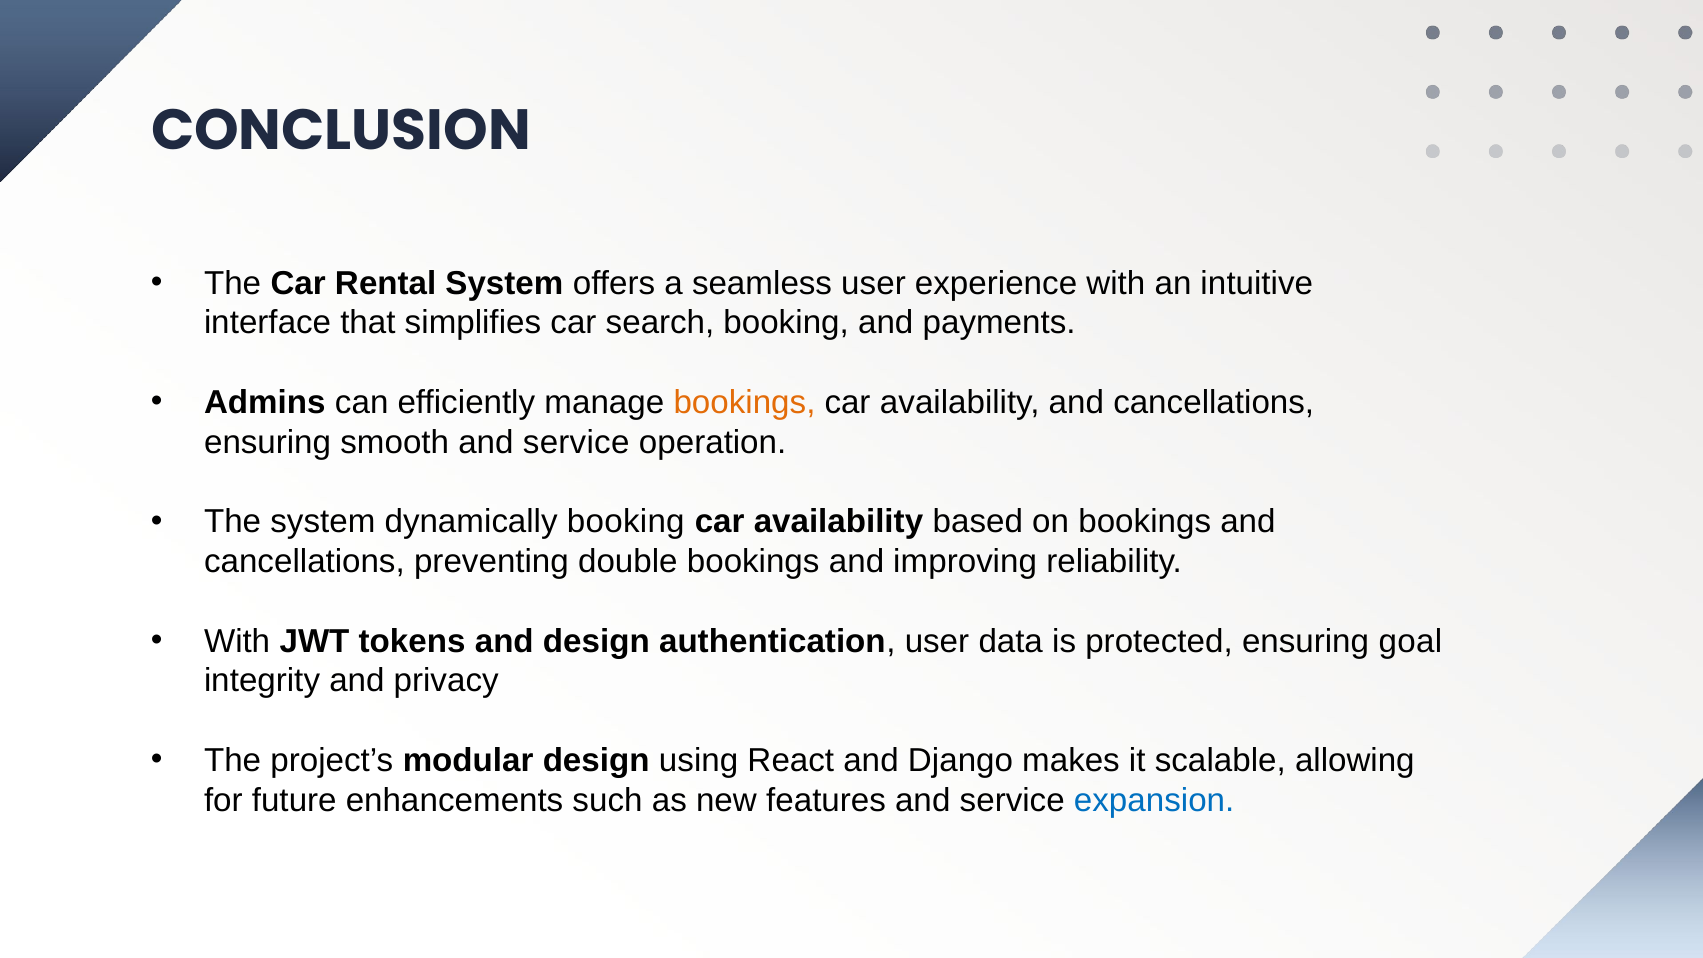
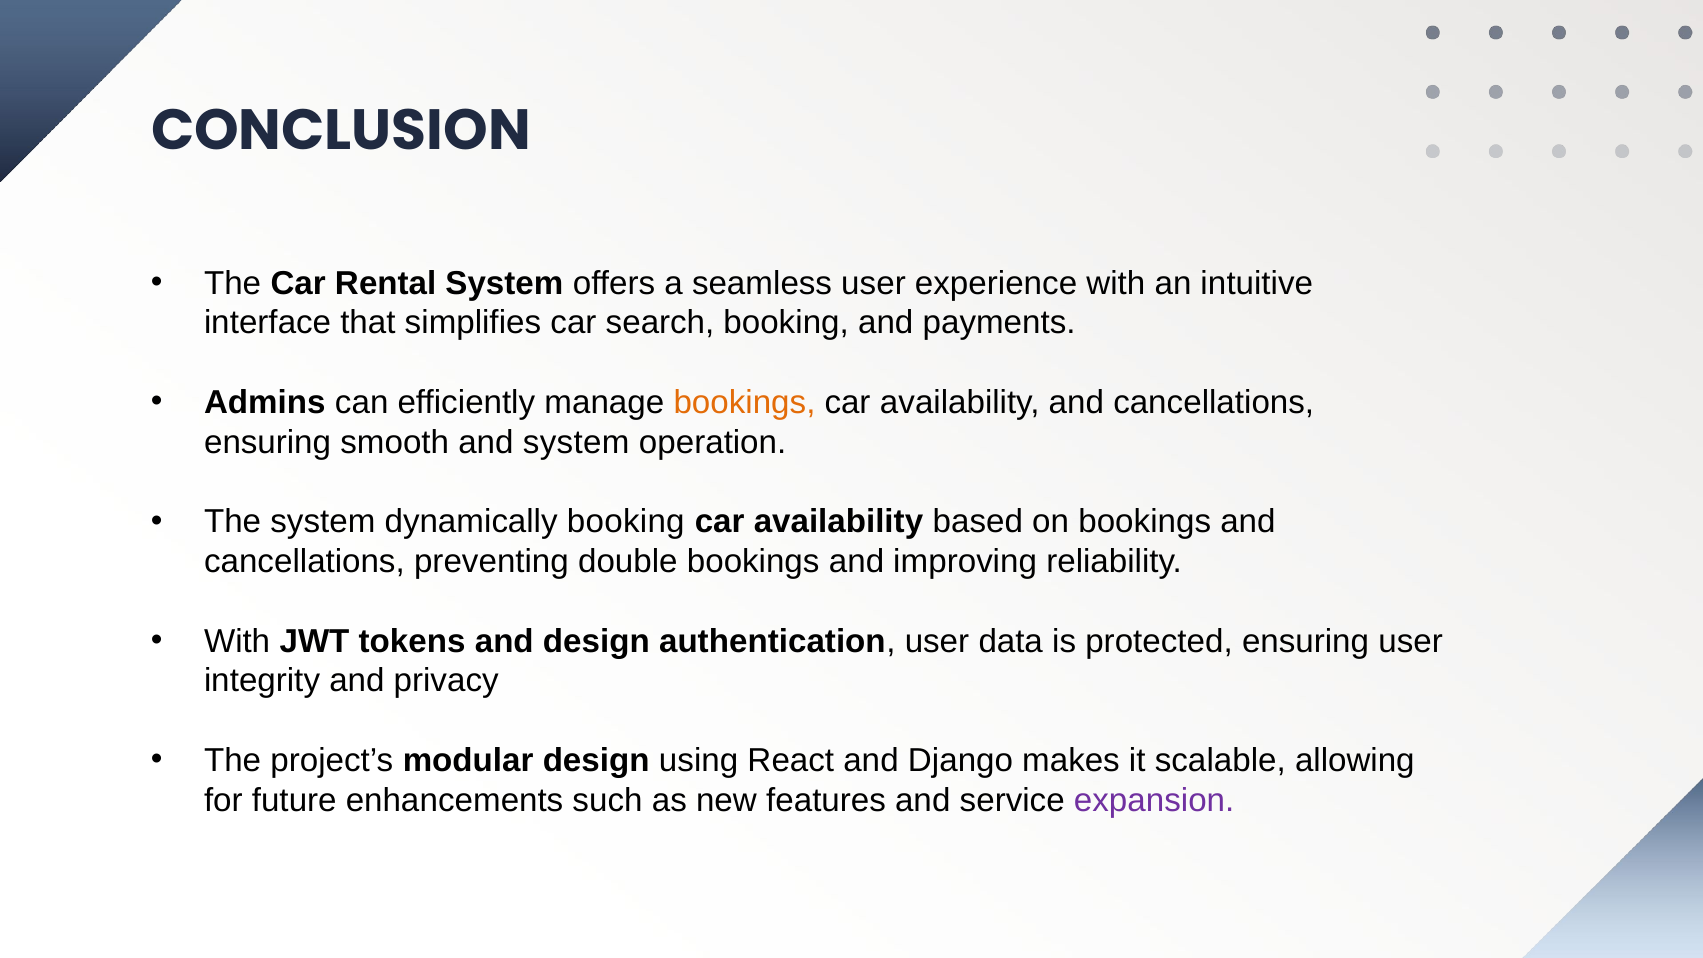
smooth and service: service -> system
ensuring goal: goal -> user
expansion colour: blue -> purple
